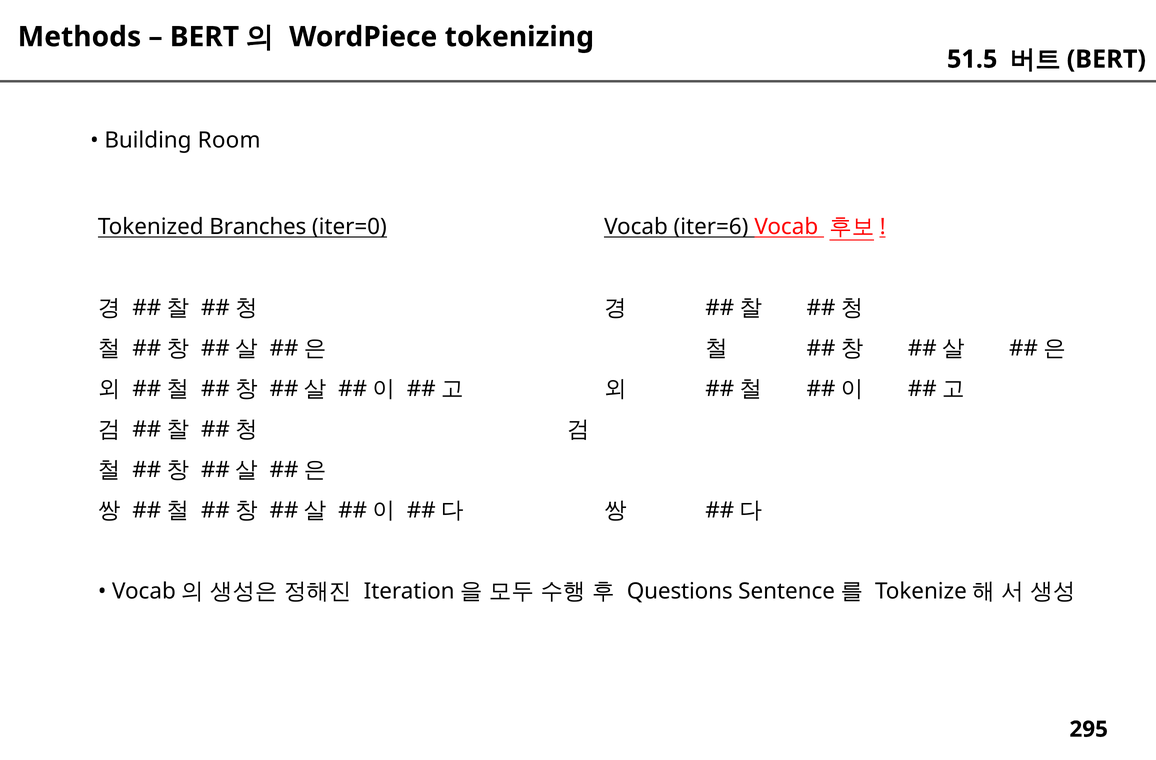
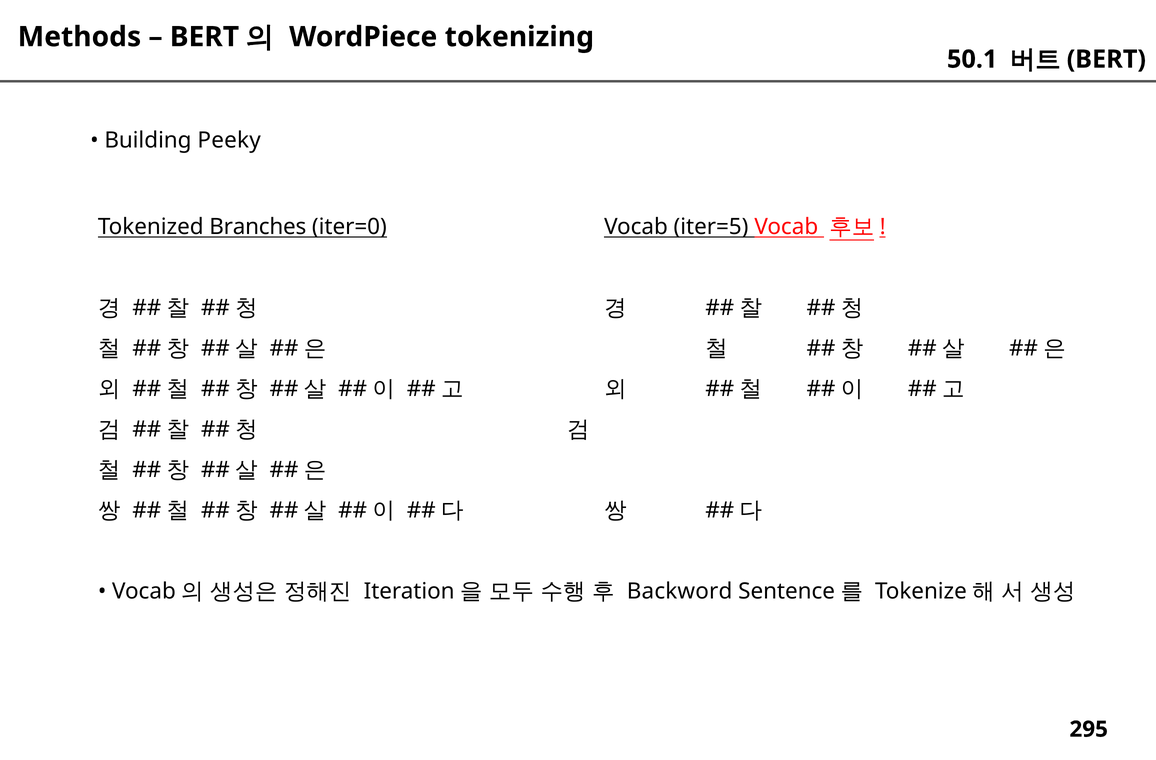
51.5: 51.5 -> 50.1
Room: Room -> Peeky
iter=6: iter=6 -> iter=5
Questions: Questions -> Backword
